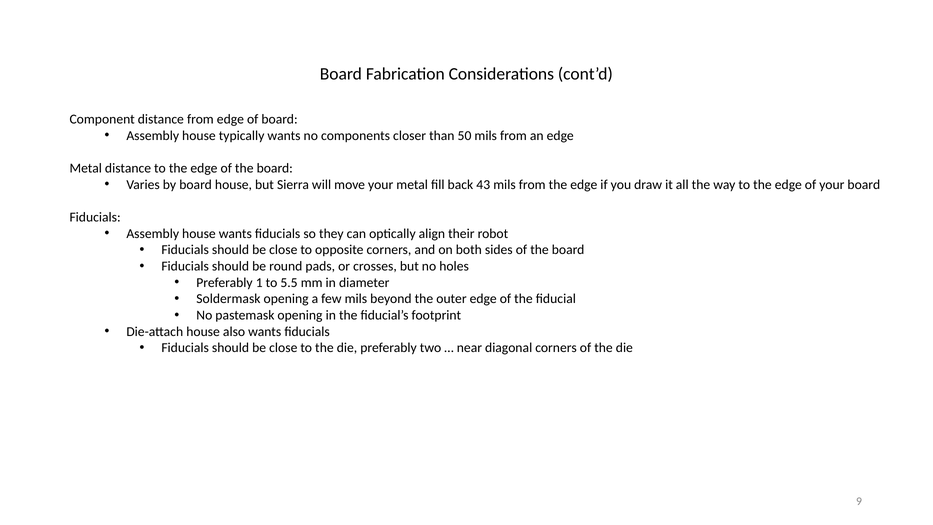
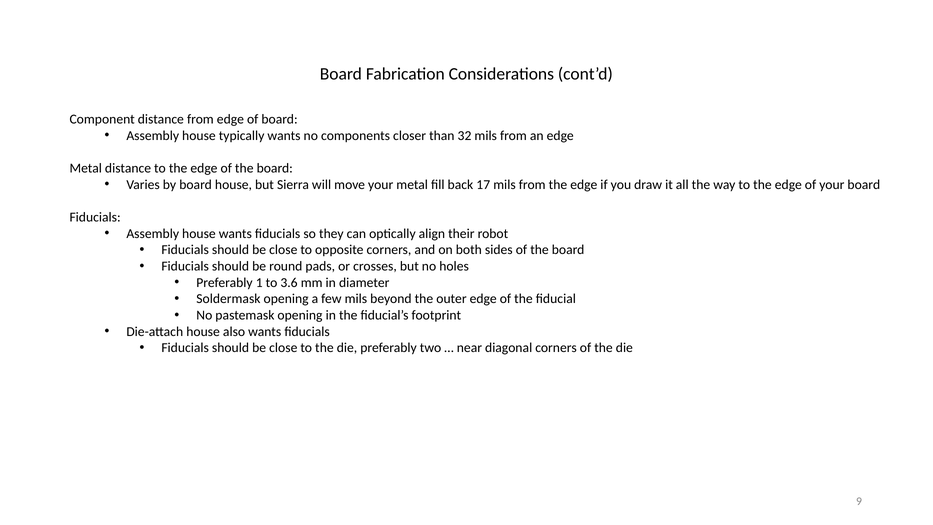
50: 50 -> 32
43: 43 -> 17
5.5: 5.5 -> 3.6
